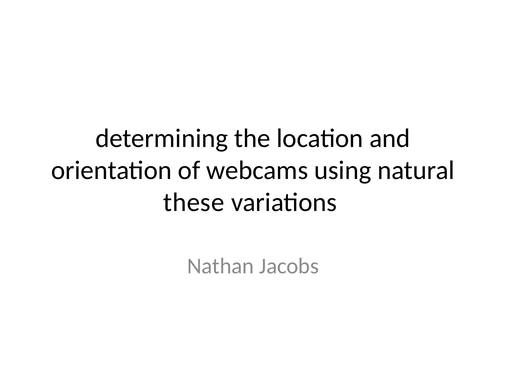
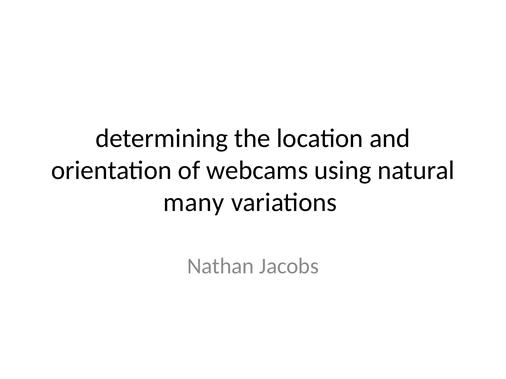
these: these -> many
